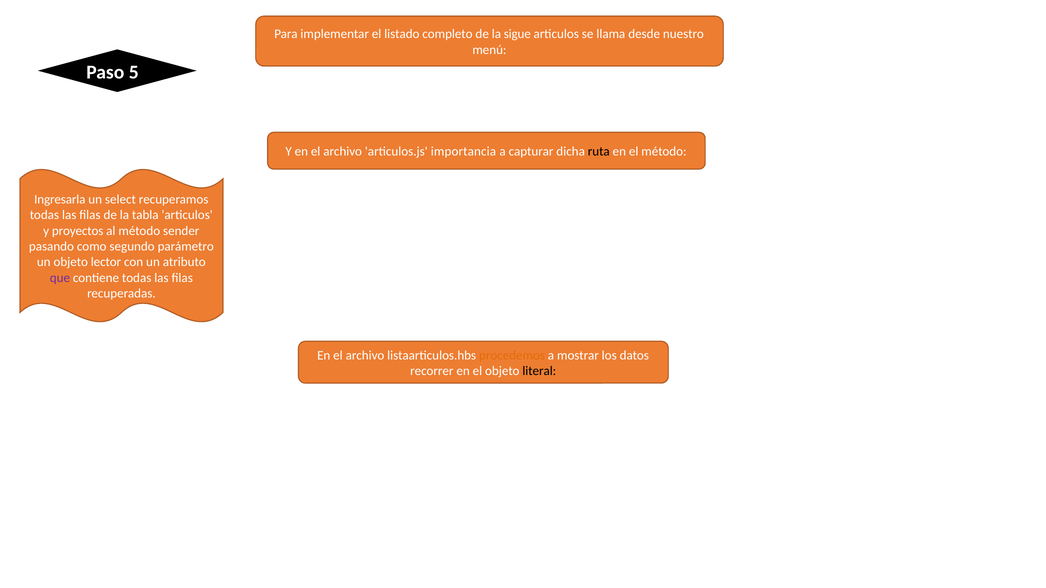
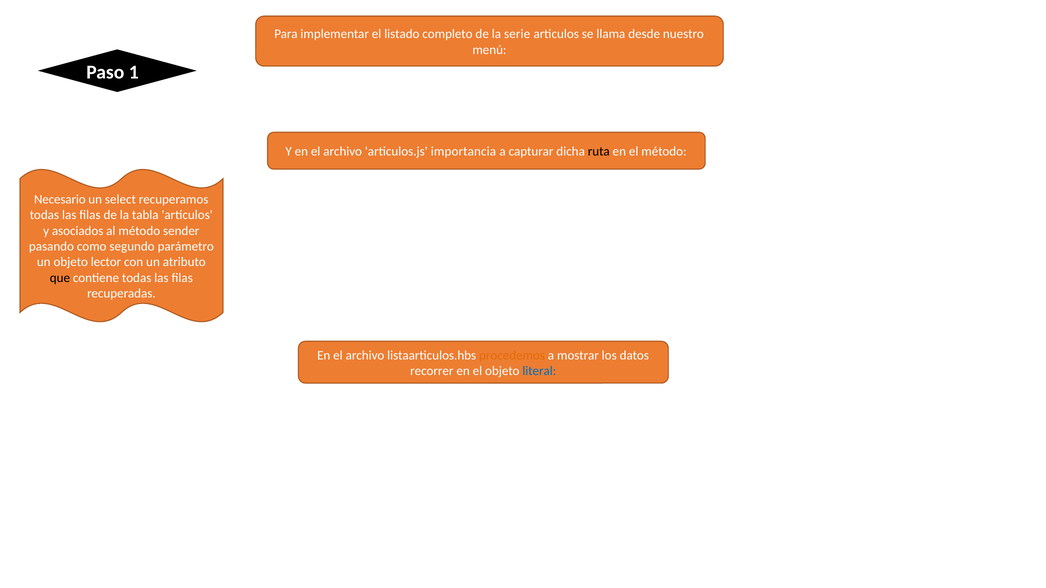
sigue: sigue -> serie
5: 5 -> 1
Ingresarla: Ingresarla -> Necesario
proyectos: proyectos -> asociados
que colour: purple -> black
literal colour: black -> blue
